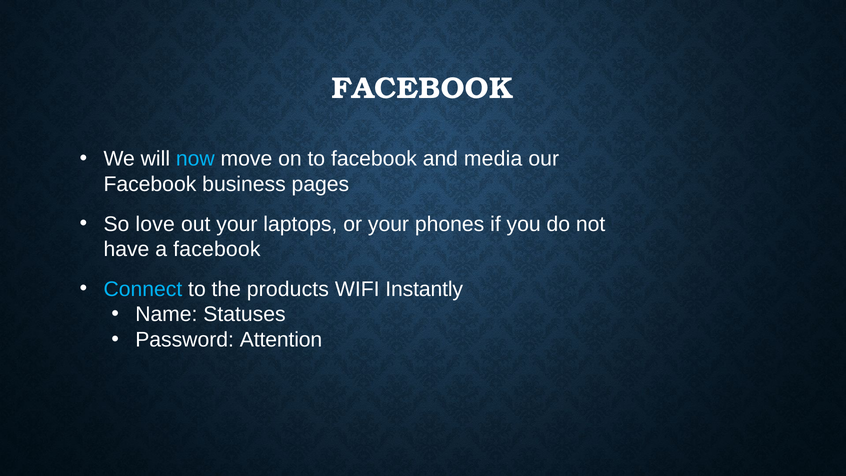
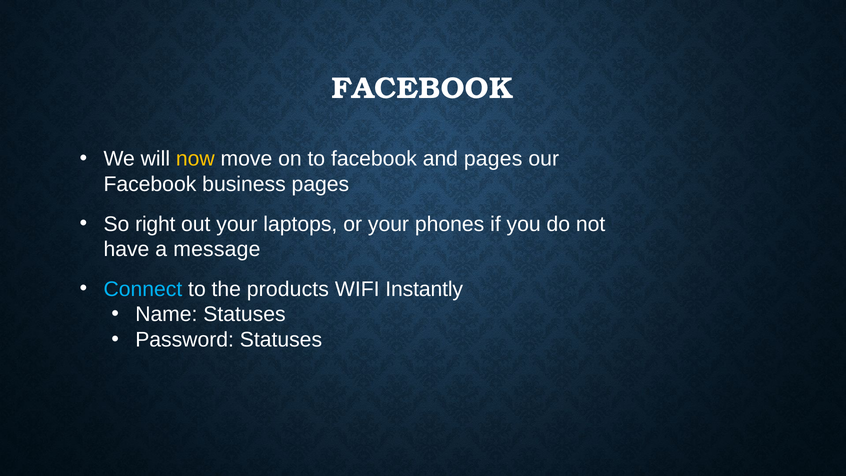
now colour: light blue -> yellow
and media: media -> pages
love: love -> right
a facebook: facebook -> message
Password Attention: Attention -> Statuses
